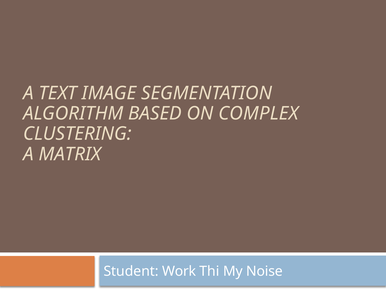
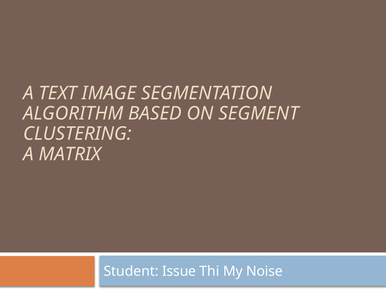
COMPLEX: COMPLEX -> SEGMENT
Work: Work -> Issue
